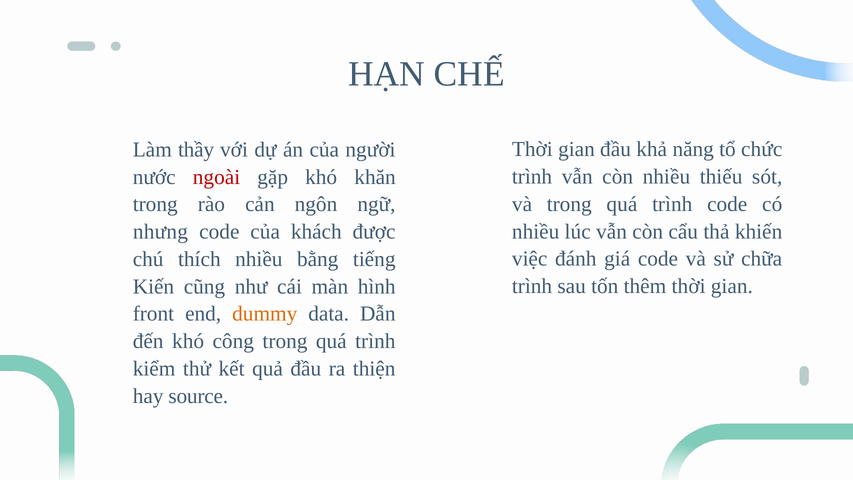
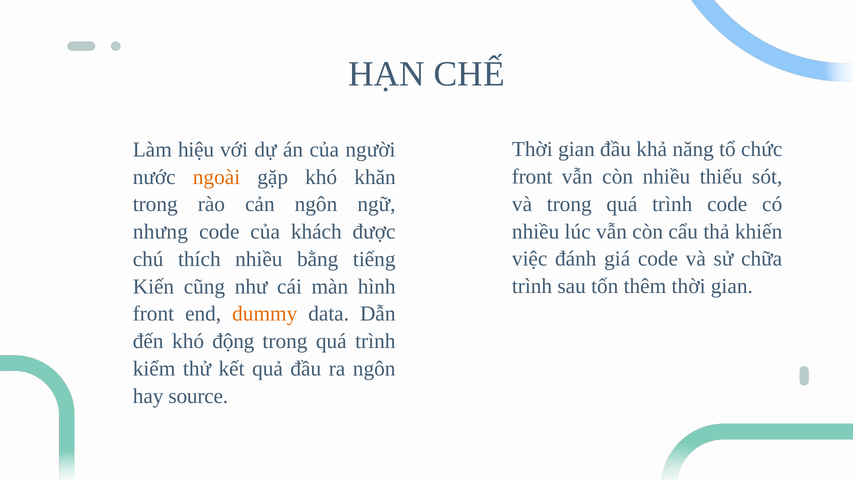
thầy: thầy -> hiệu
trình at (532, 177): trình -> front
ngoài colour: red -> orange
công: công -> động
ra thiện: thiện -> ngôn
